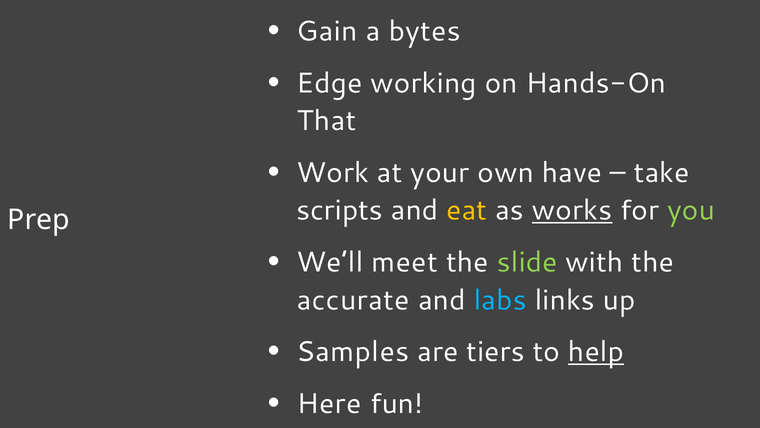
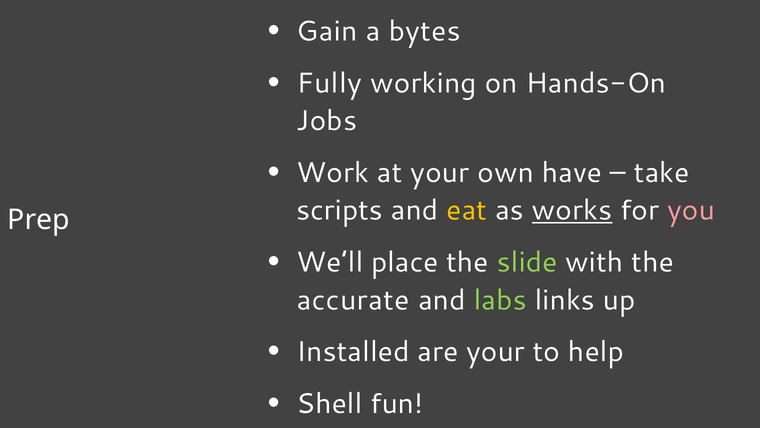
Edge: Edge -> Fully
That: That -> Jobs
you colour: light green -> pink
meet: meet -> place
labs colour: light blue -> light green
Samples: Samples -> Installed
are tiers: tiers -> your
help underline: present -> none
Here: Here -> Shell
